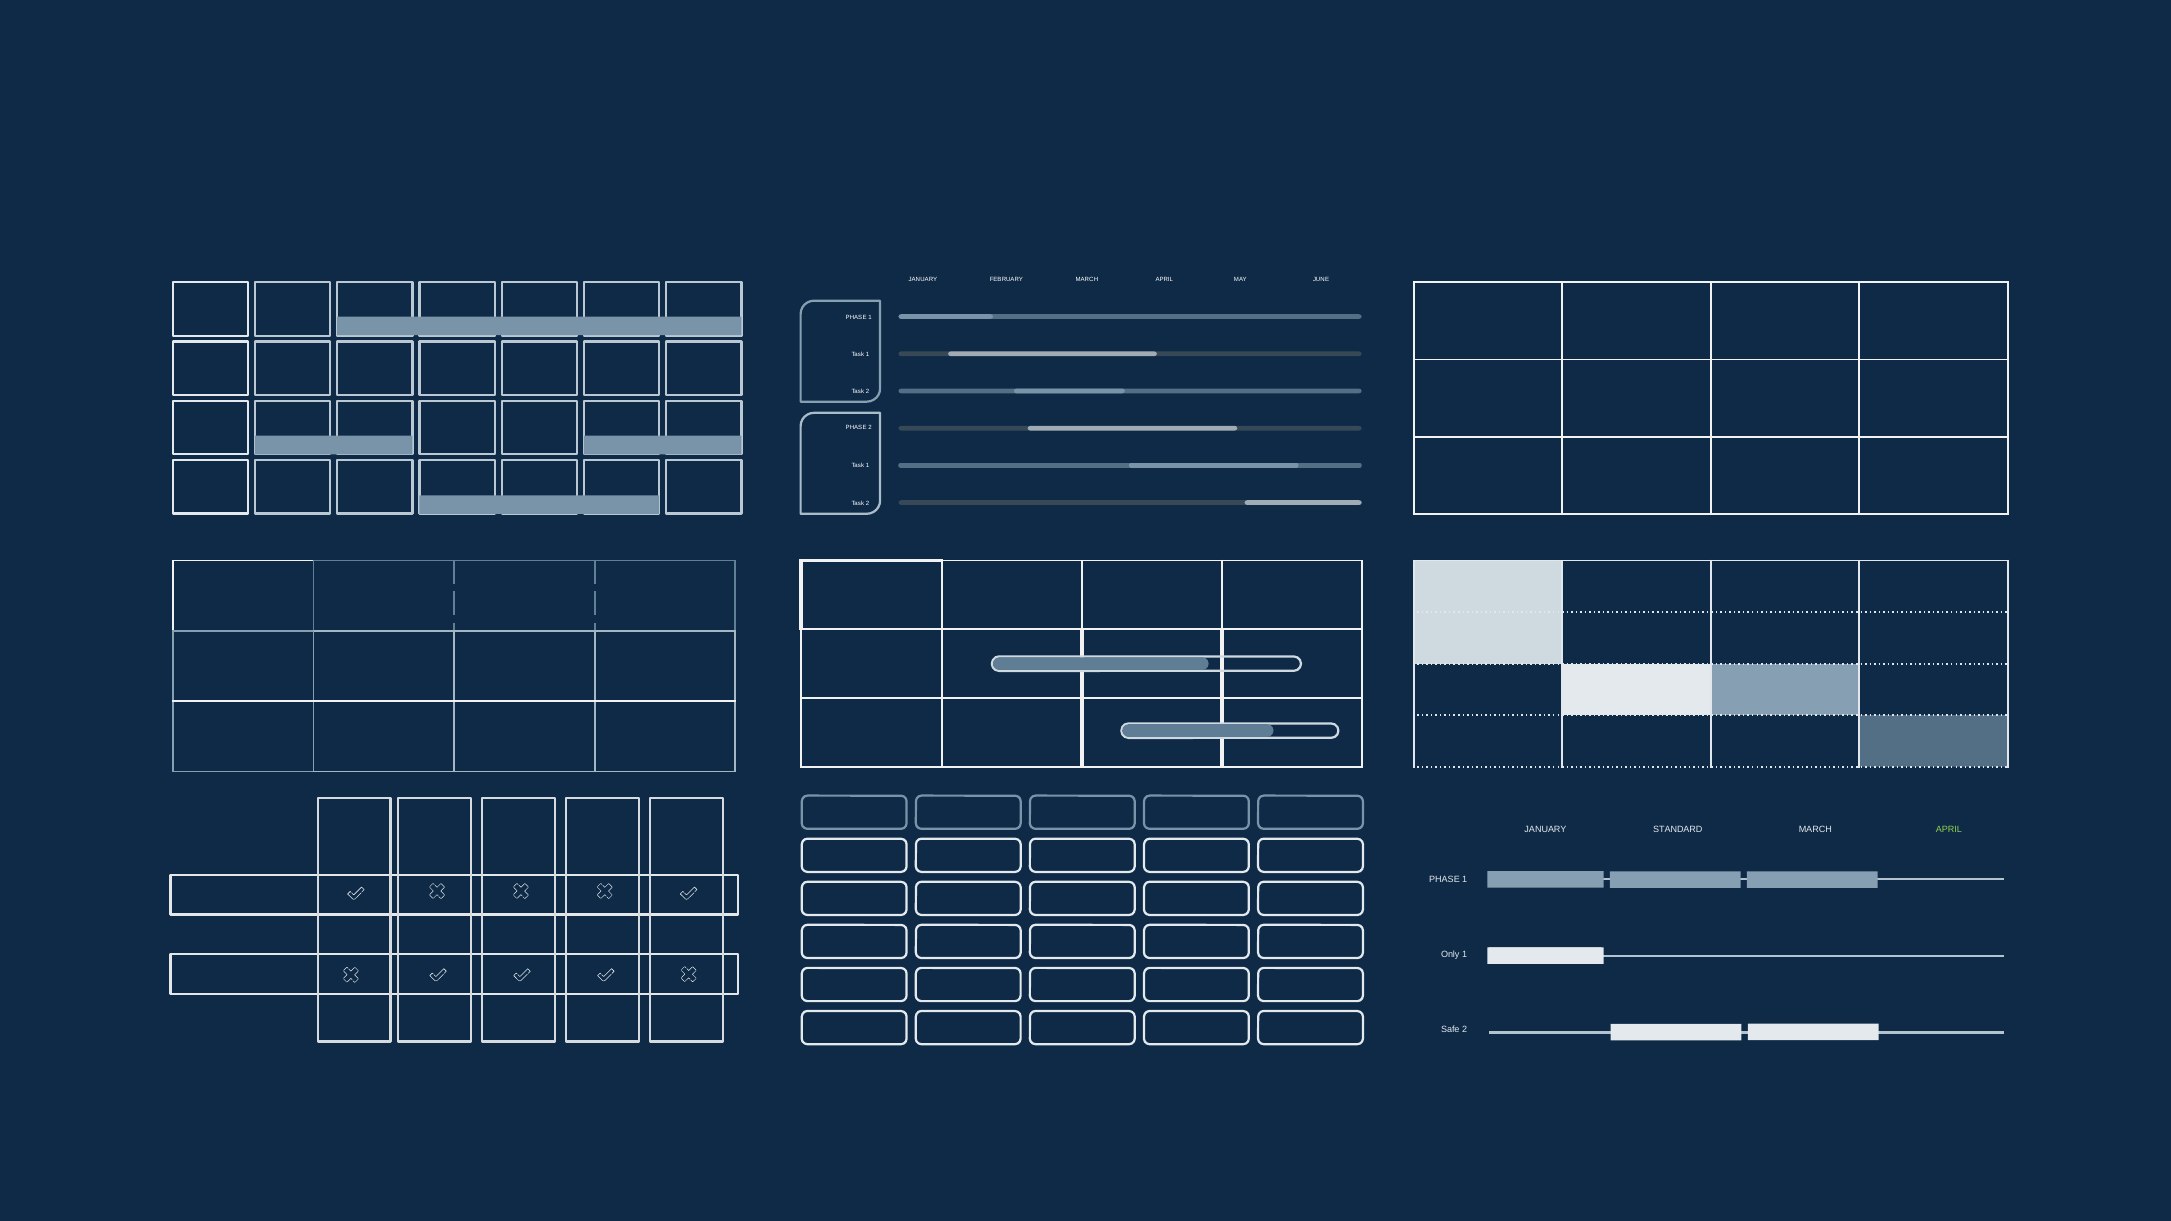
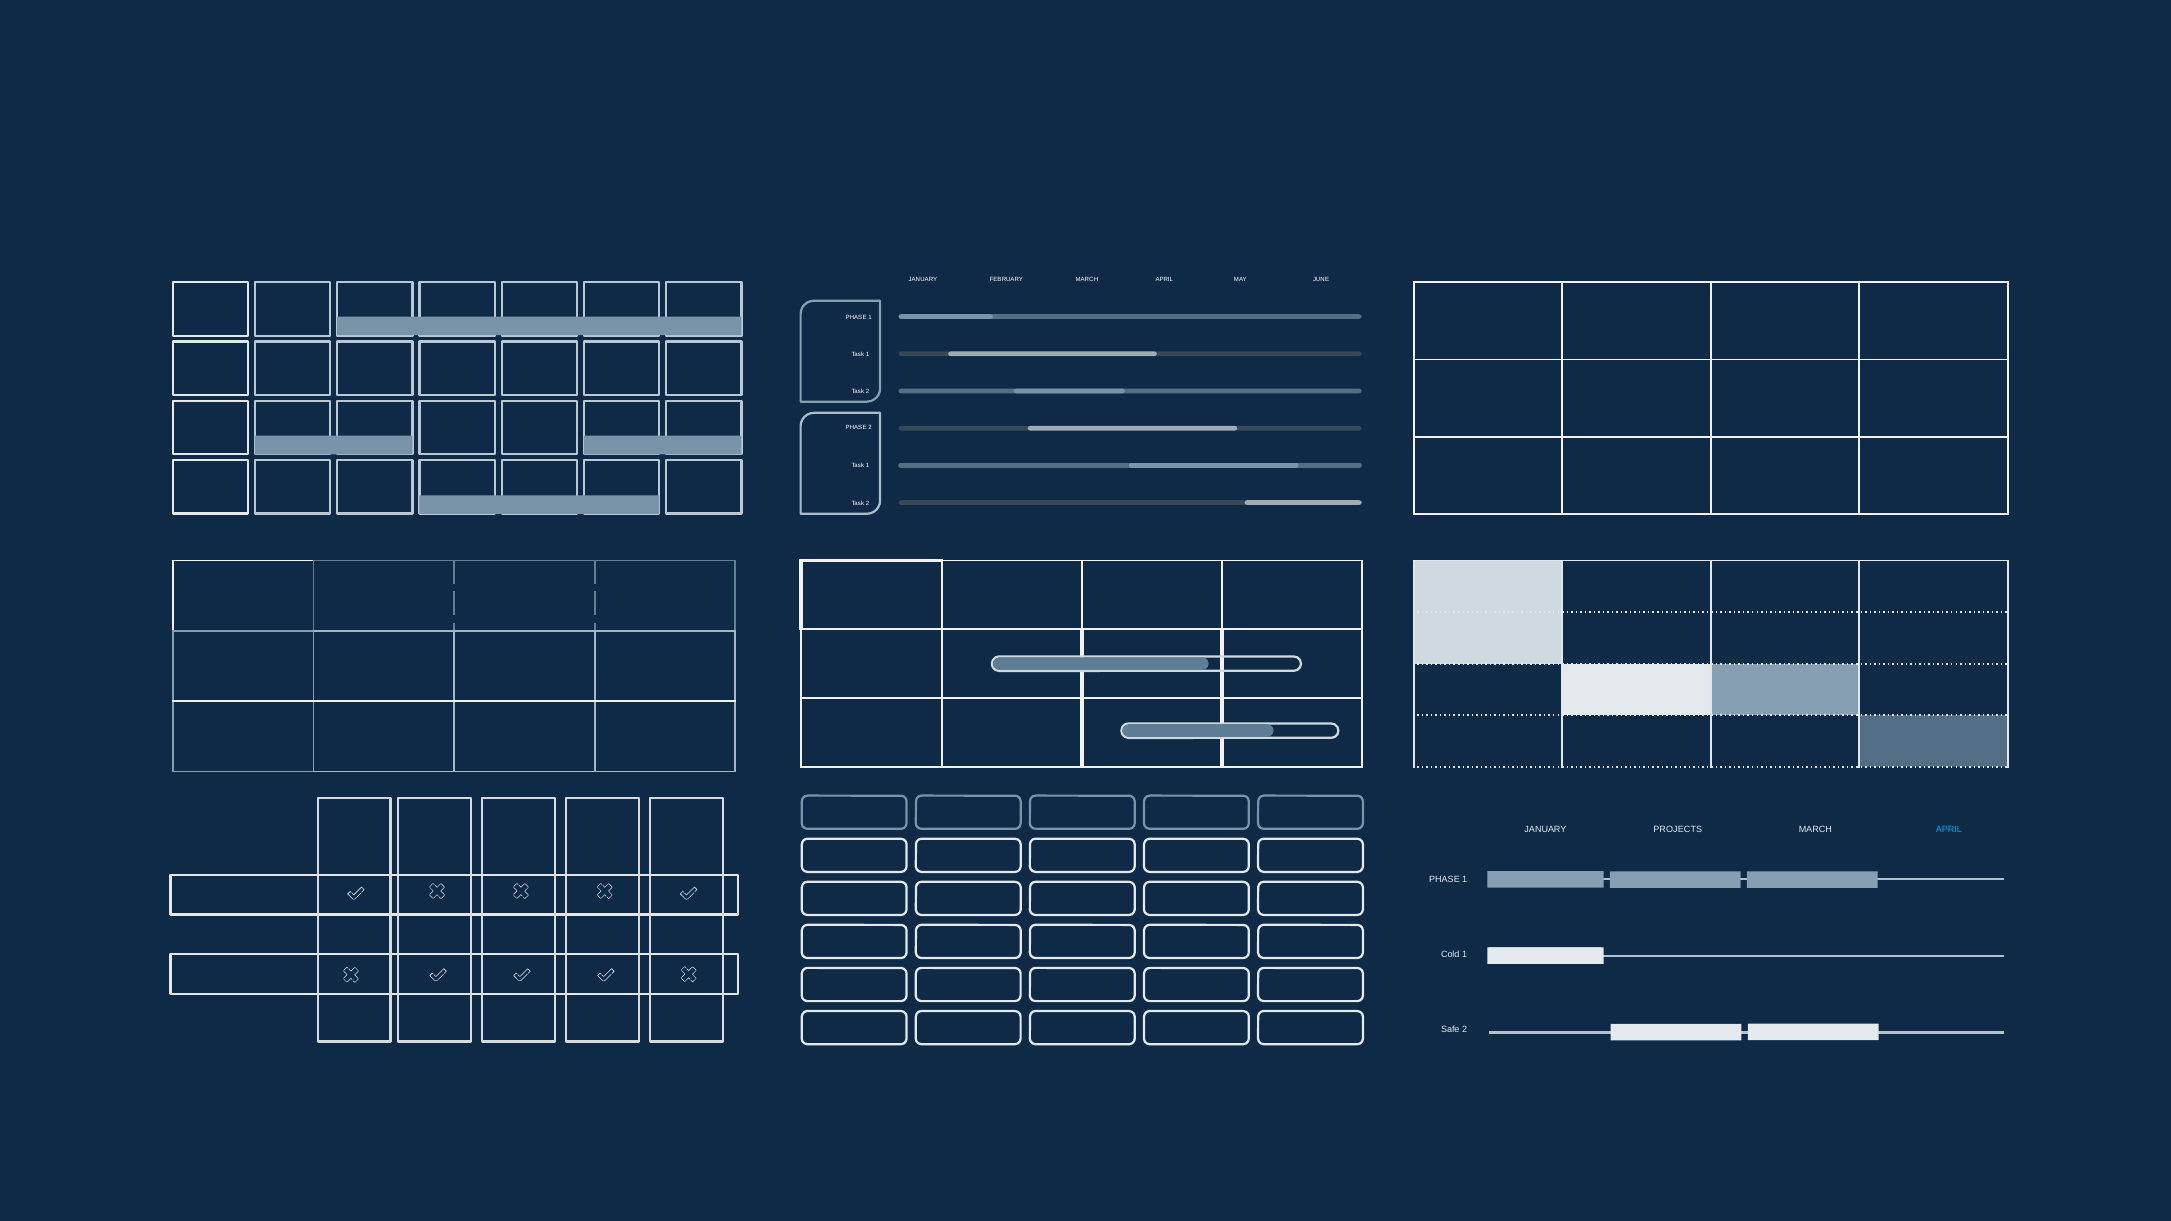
STANDARD: STANDARD -> PROJECTS
APRIL at (1949, 830) colour: light green -> light blue
Only: Only -> Cold
